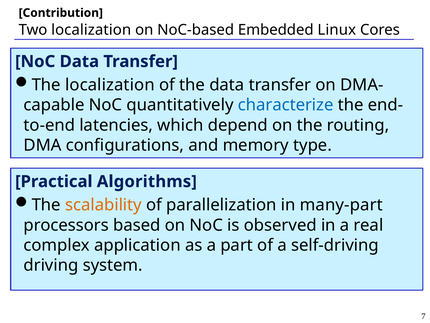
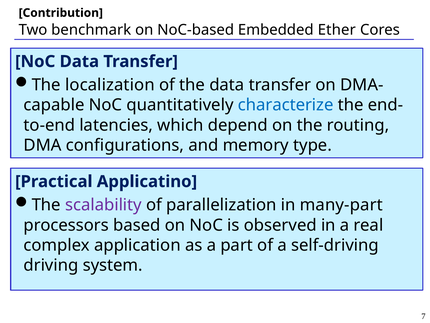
Two localization: localization -> benchmark
Linux: Linux -> Ether
Algorithms: Algorithms -> Applicatino
scalability colour: orange -> purple
